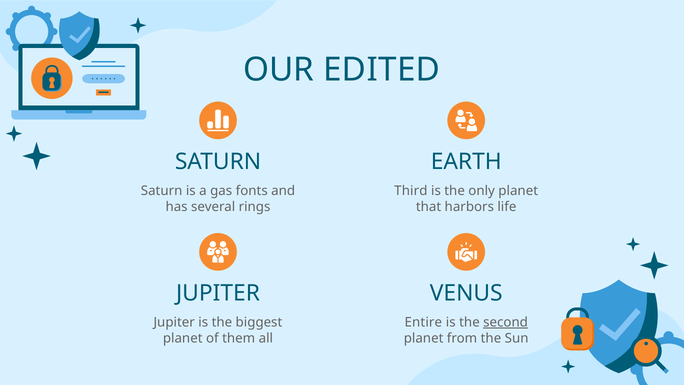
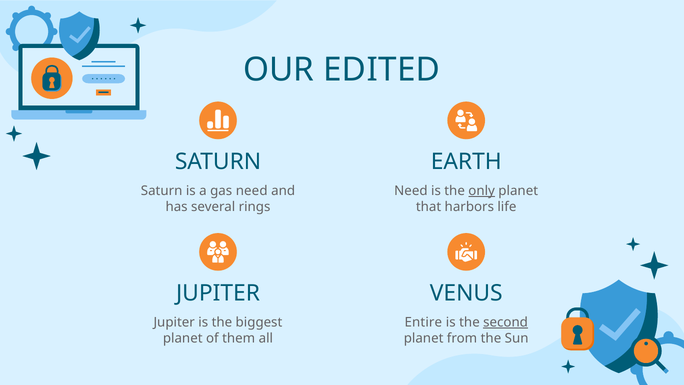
gas fonts: fonts -> need
Third at (411, 191): Third -> Need
only underline: none -> present
